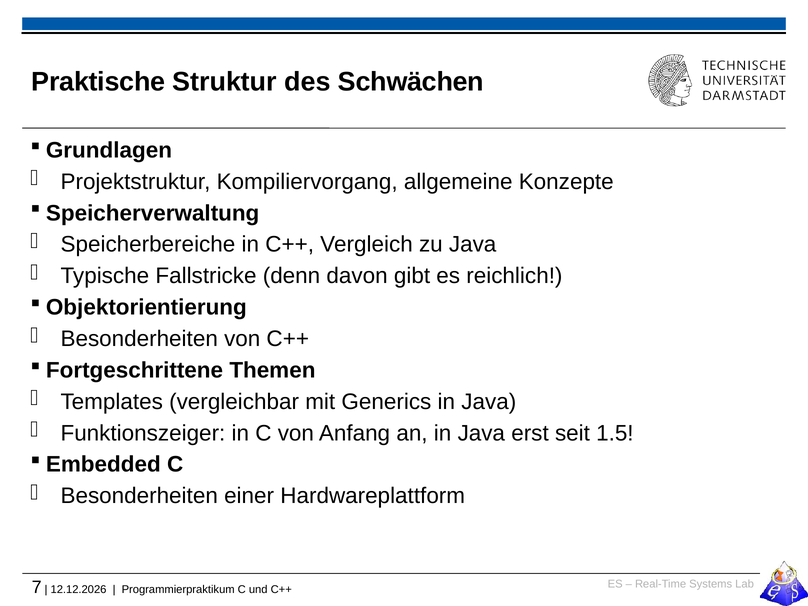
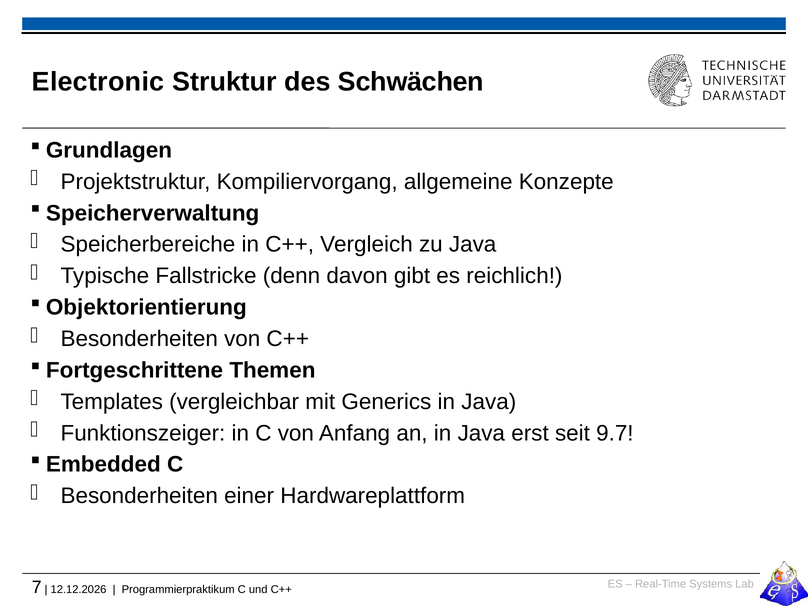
Praktische: Praktische -> Electronic
1.5: 1.5 -> 9.7
